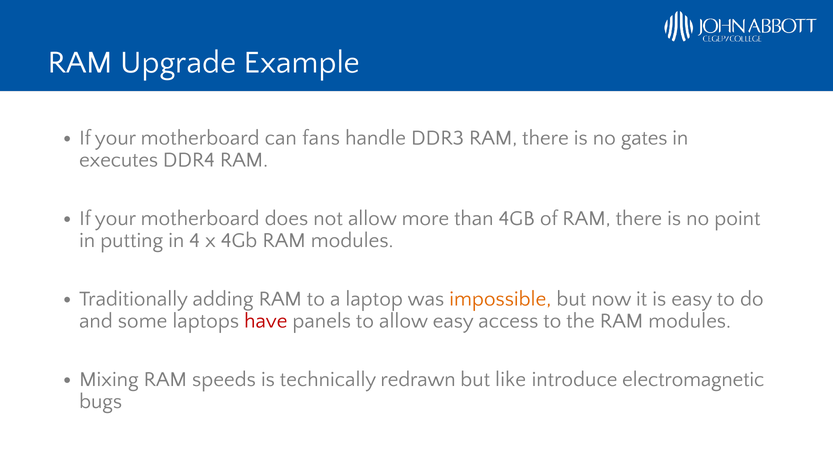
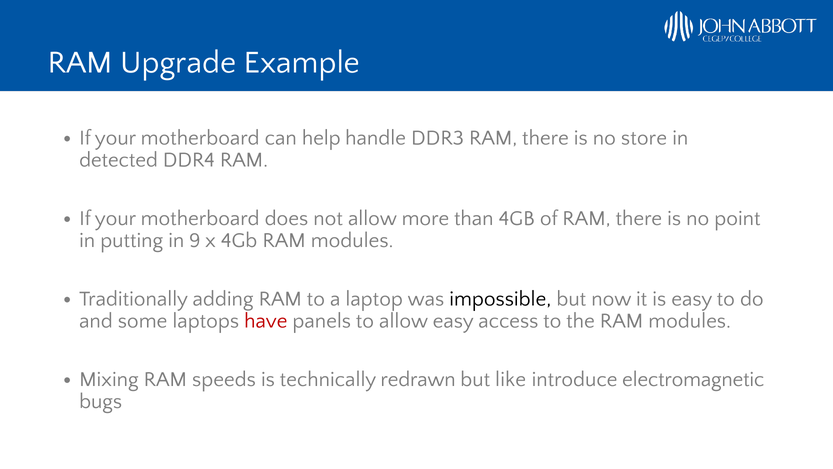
fans: fans -> help
gates: gates -> store
executes: executes -> detected
4: 4 -> 9
impossible colour: orange -> black
